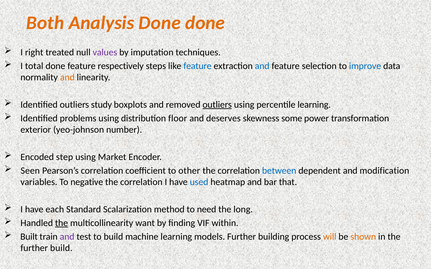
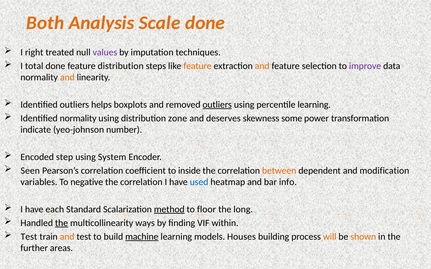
Analysis Done: Done -> Scale
feature respectively: respectively -> distribution
feature at (198, 66) colour: blue -> orange
and at (262, 66) colour: blue -> orange
improve colour: blue -> purple
study: study -> helps
Identified problems: problems -> normality
floor: floor -> zone
exterior: exterior -> indicate
Market: Market -> System
other: other -> inside
between colour: blue -> orange
that: that -> info
method underline: none -> present
need: need -> floor
want: want -> ways
Built at (29, 237): Built -> Test
and at (67, 237) colour: purple -> orange
machine underline: none -> present
models Further: Further -> Houses
further build: build -> areas
